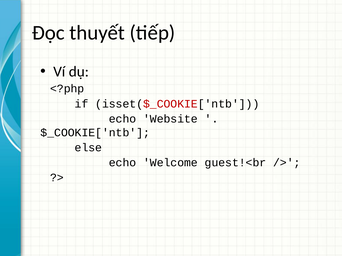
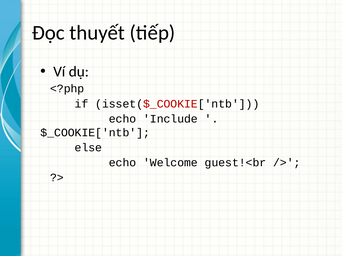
Website: Website -> Include
